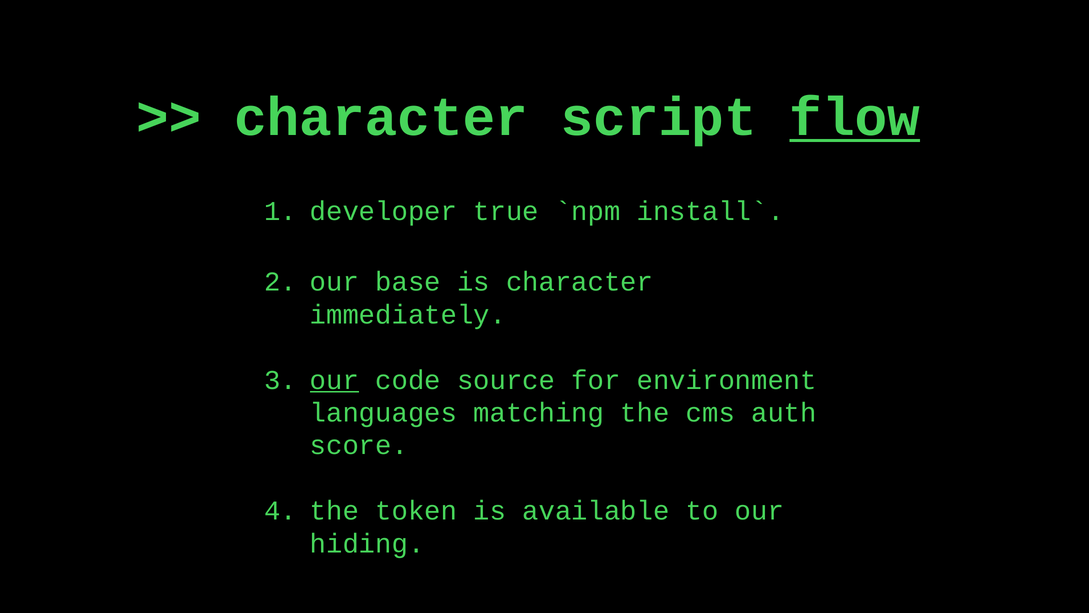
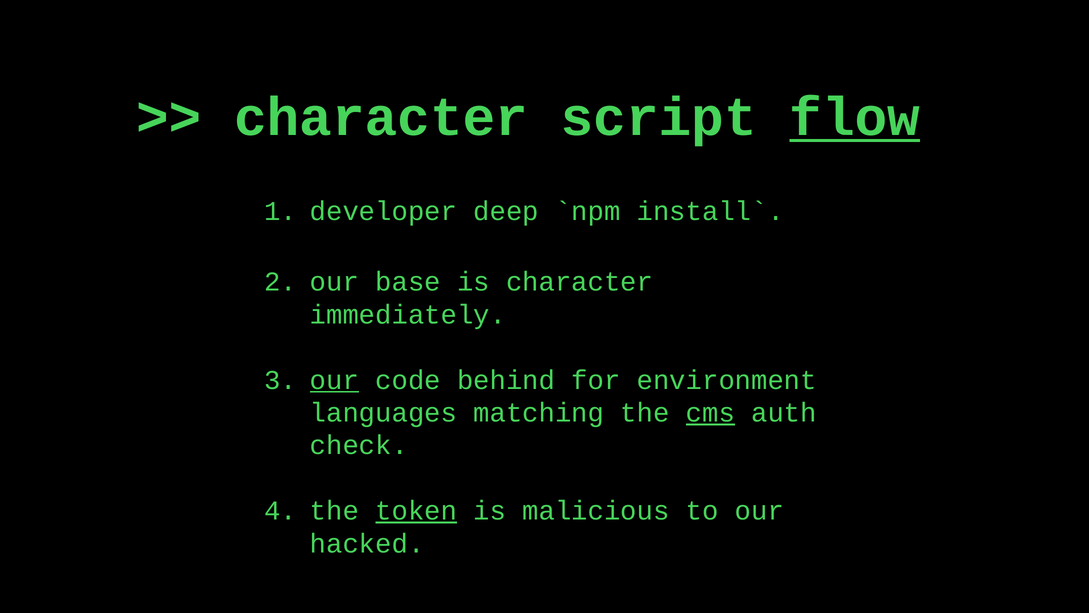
true: true -> deep
source: source -> behind
cms underline: none -> present
score: score -> check
token underline: none -> present
available: available -> malicious
hiding: hiding -> hacked
